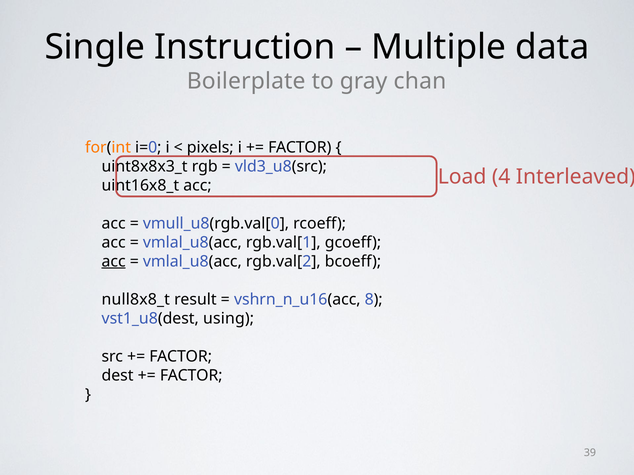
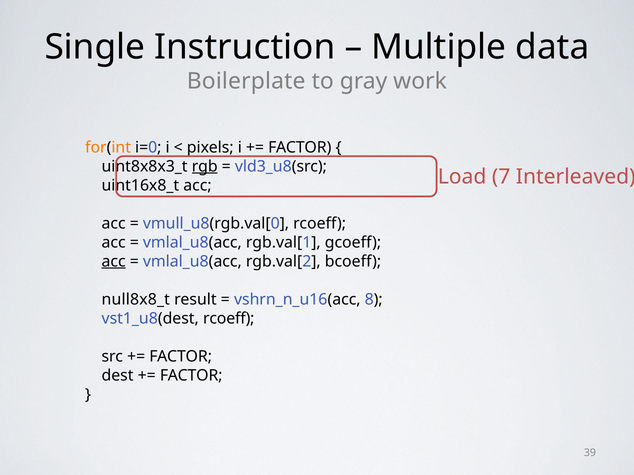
chan: chan -> work
rgb underline: none -> present
4: 4 -> 7
vst1_u8(dest using: using -> rcoeff
